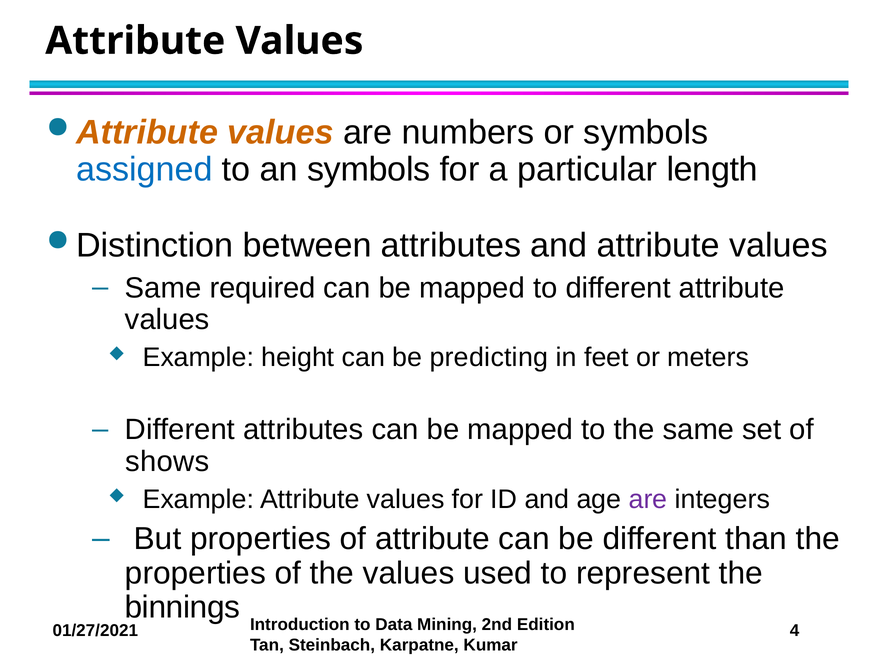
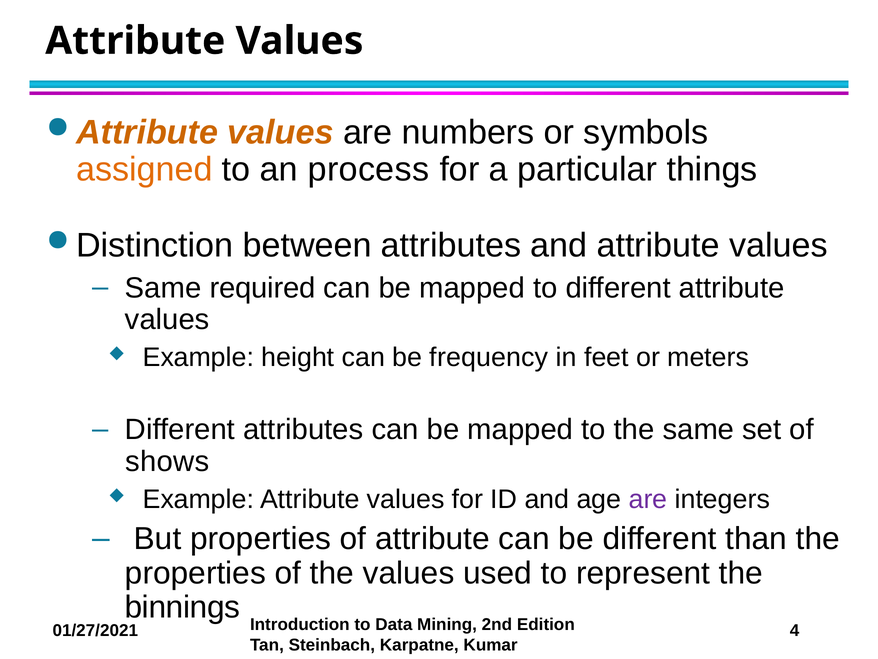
assigned colour: blue -> orange
an symbols: symbols -> process
length: length -> things
predicting: predicting -> frequency
